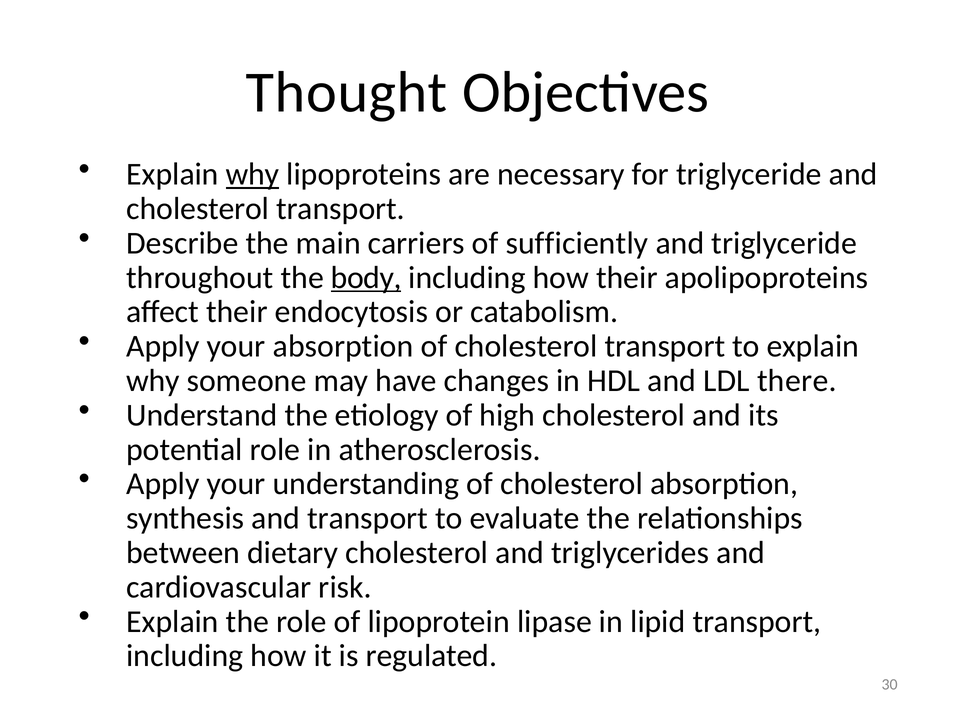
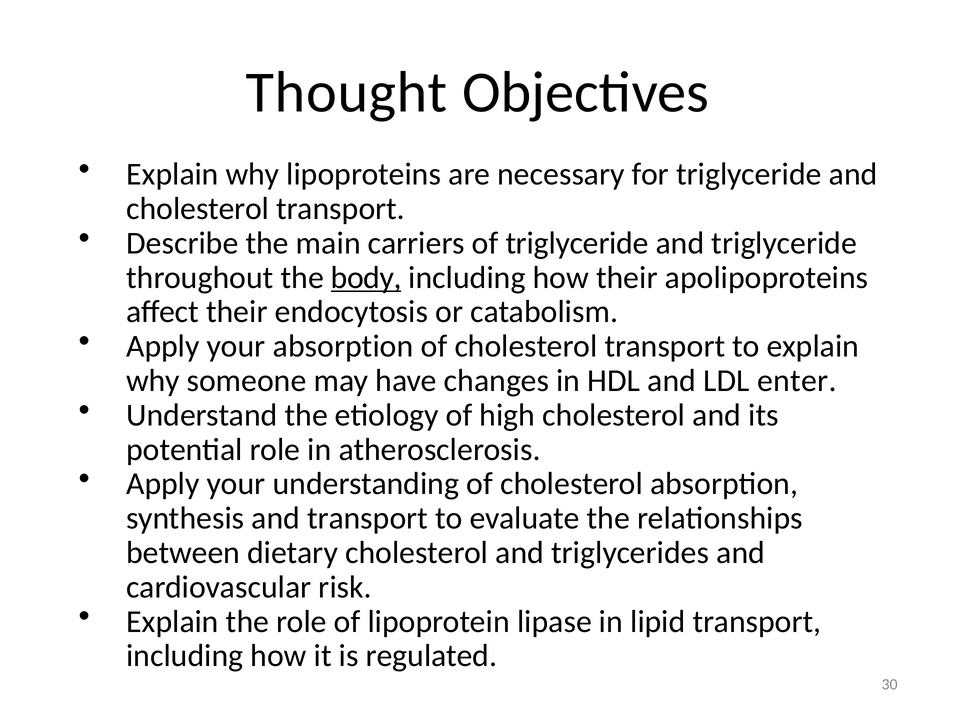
why at (253, 174) underline: present -> none
of sufficiently: sufficiently -> triglyceride
there: there -> enter
